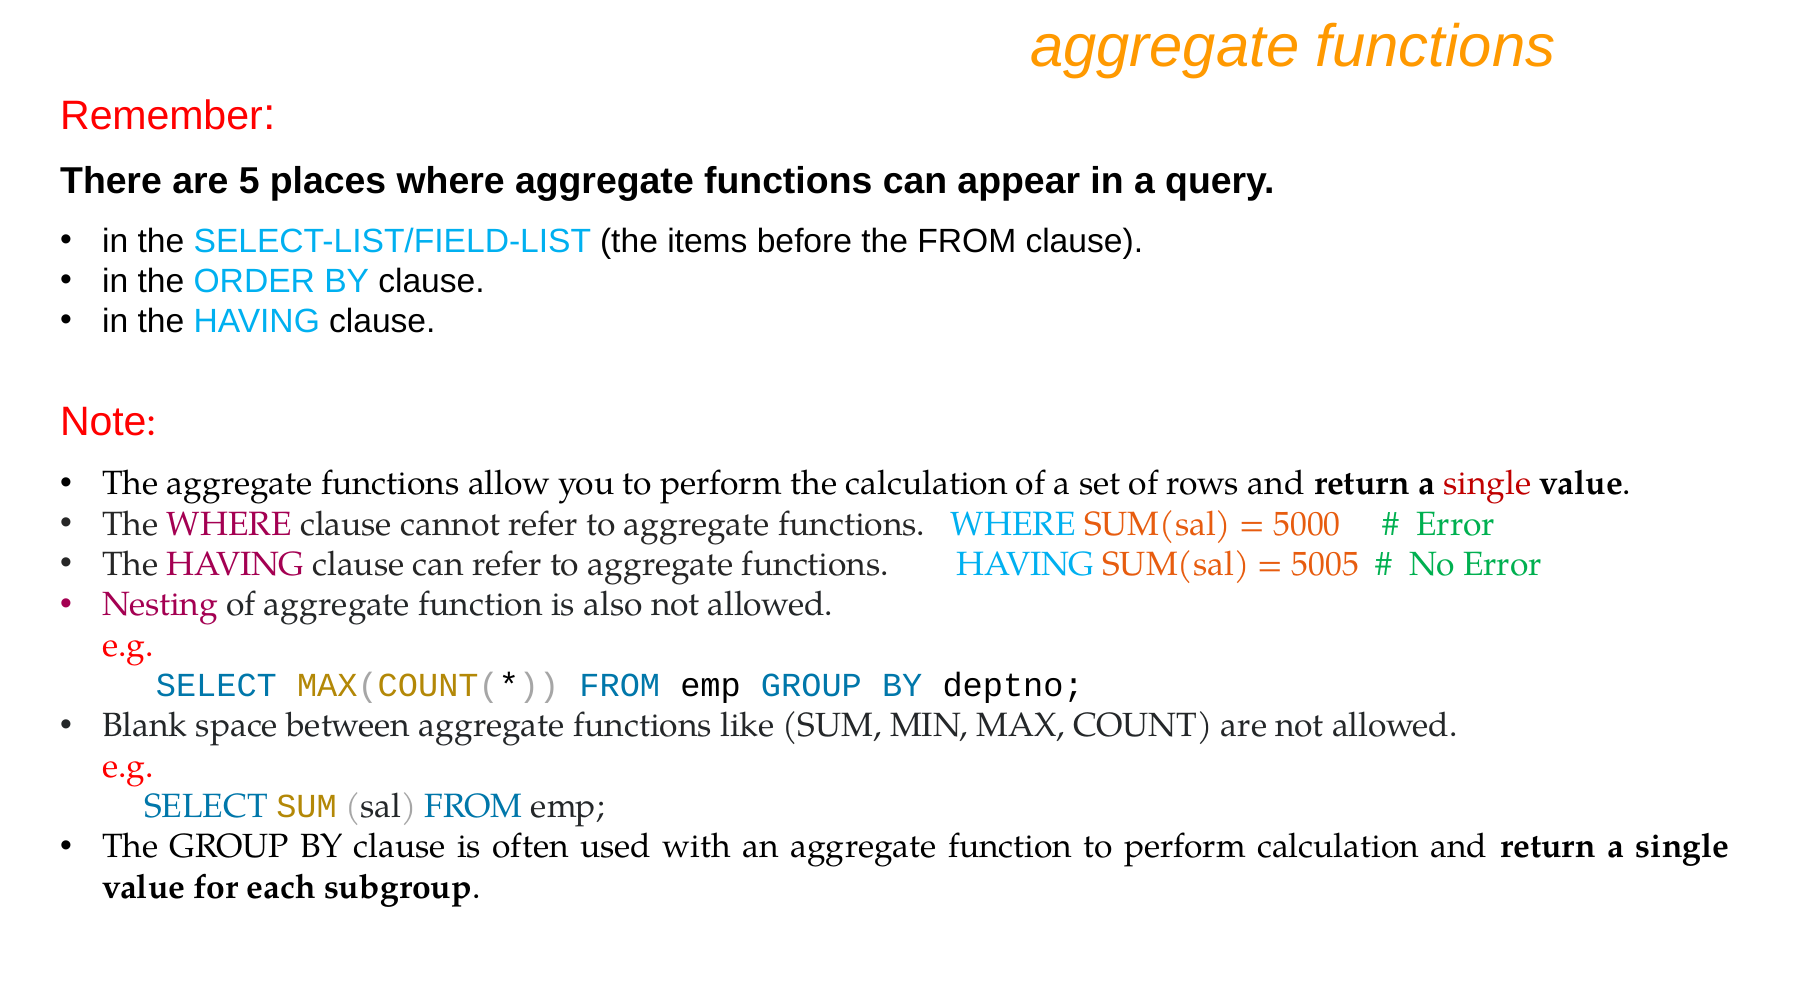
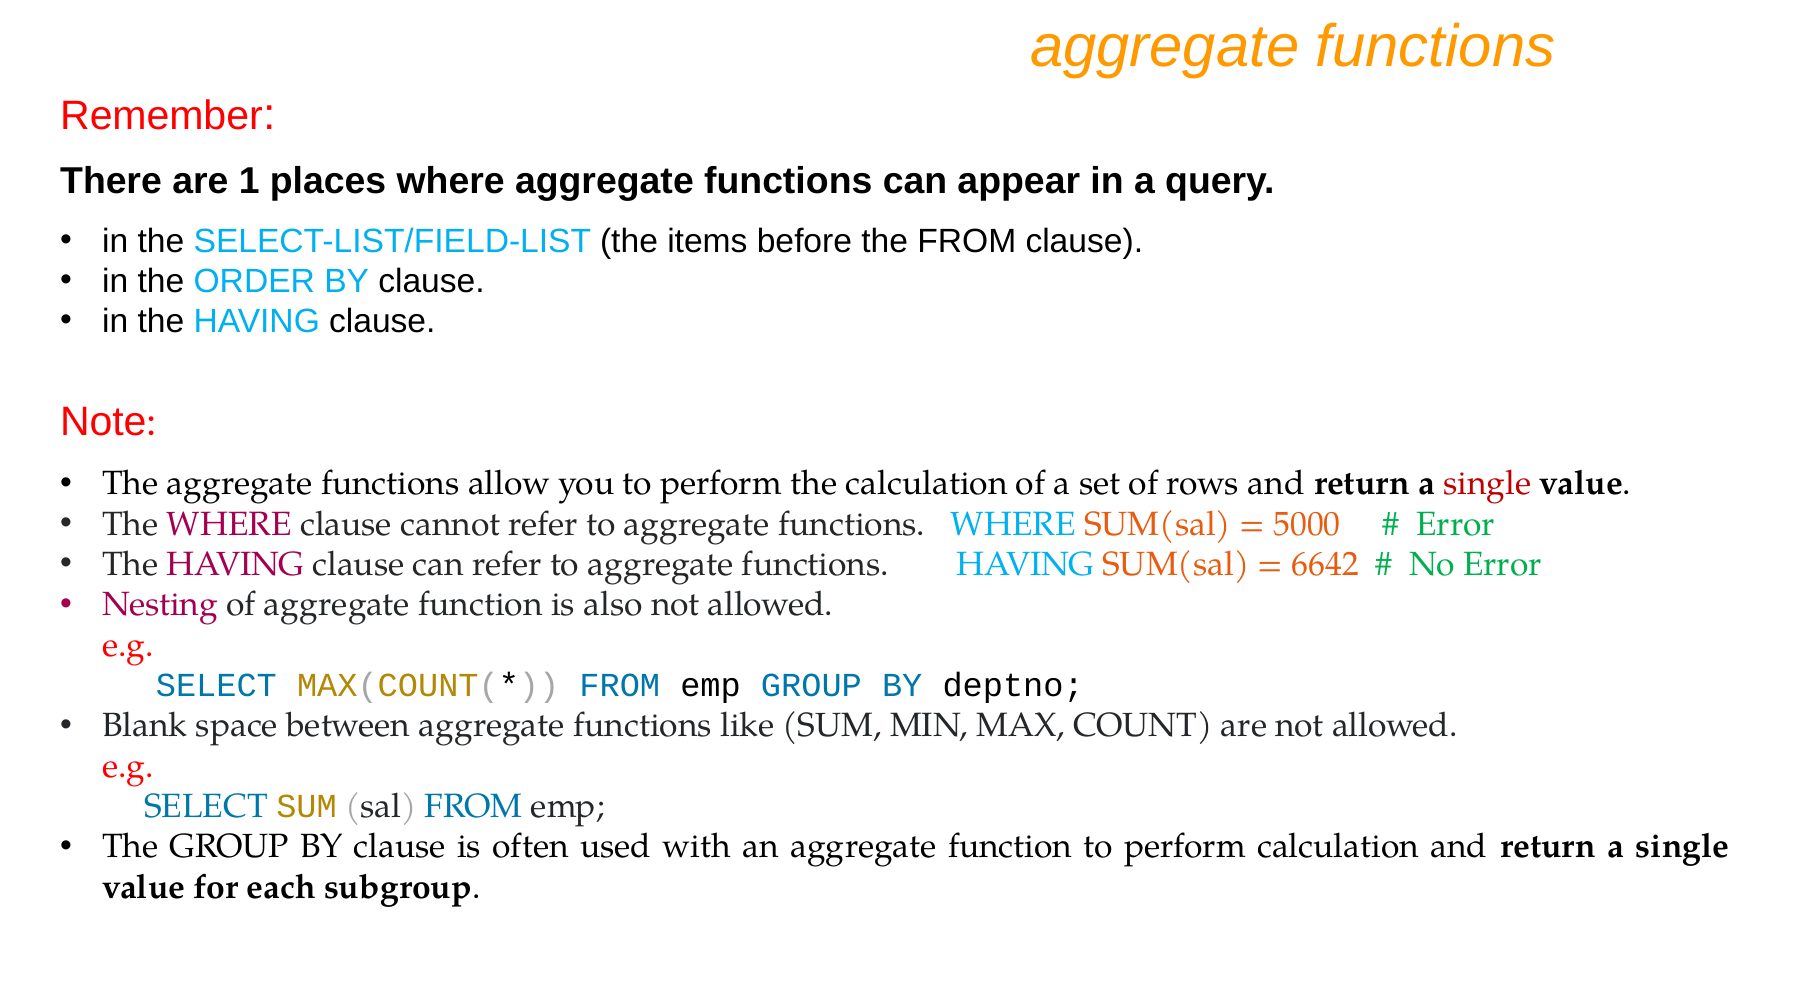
5: 5 -> 1
5005: 5005 -> 6642
